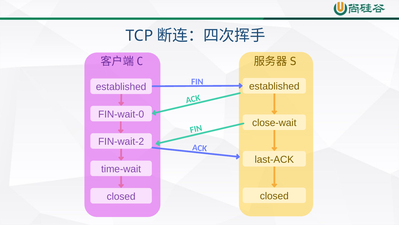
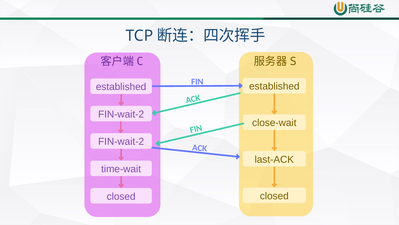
FIN-wait-0 at (121, 114): FIN-wait-0 -> FIN-wait-2
